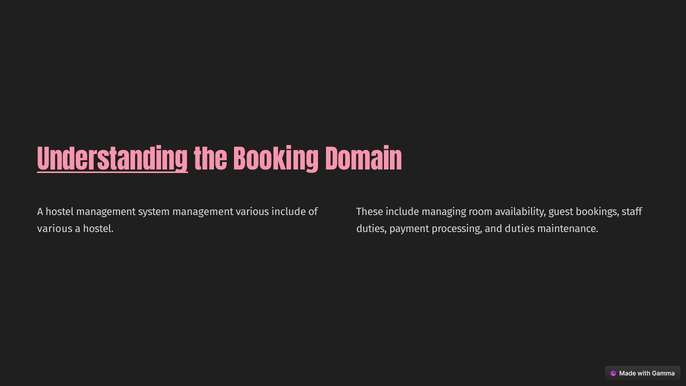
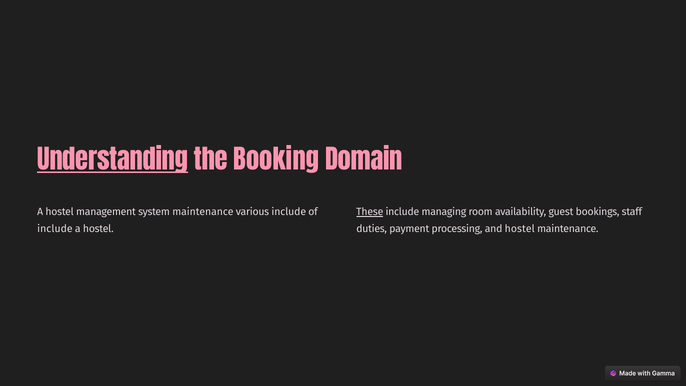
system management: management -> maintenance
These underline: none -> present
various at (55, 229): various -> include
and duties: duties -> hostel
